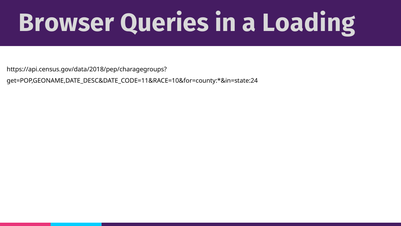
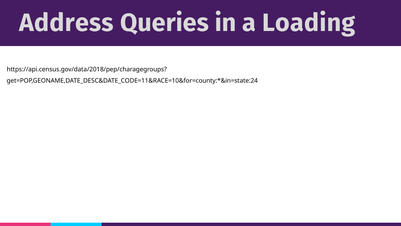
Browser: Browser -> Address
